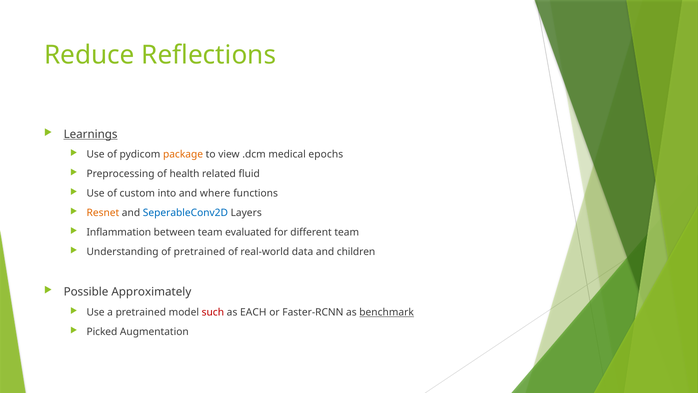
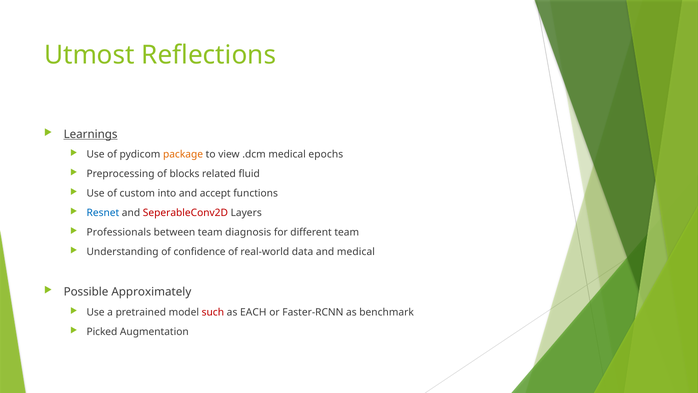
Reduce: Reduce -> Utmost
health: health -> blocks
where: where -> accept
Resnet colour: orange -> blue
SeperableConv2D colour: blue -> red
Inflammation: Inflammation -> Professionals
evaluated: evaluated -> diagnosis
of pretrained: pretrained -> confidence
and children: children -> medical
benchmark underline: present -> none
